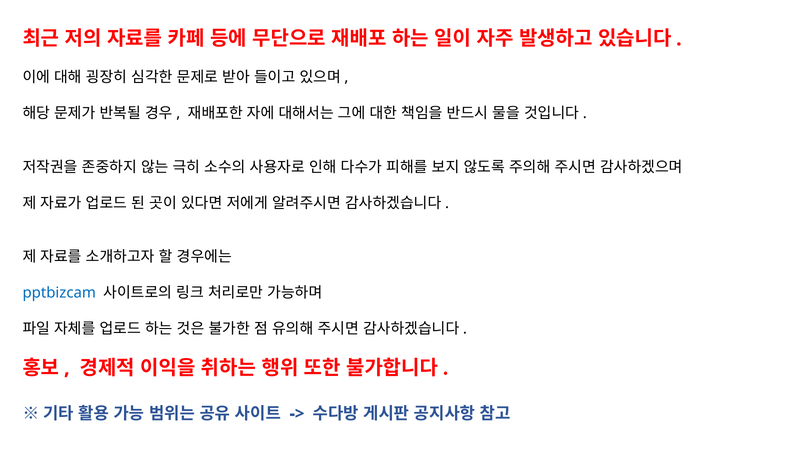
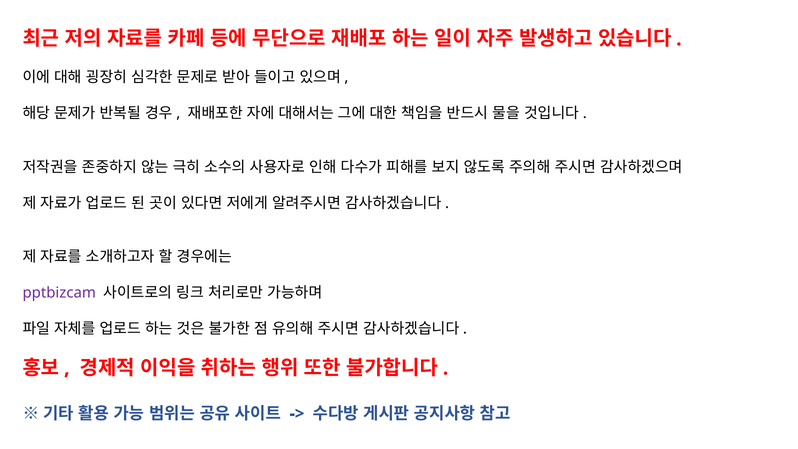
pptbizcam colour: blue -> purple
